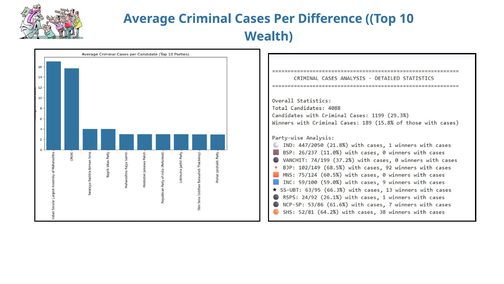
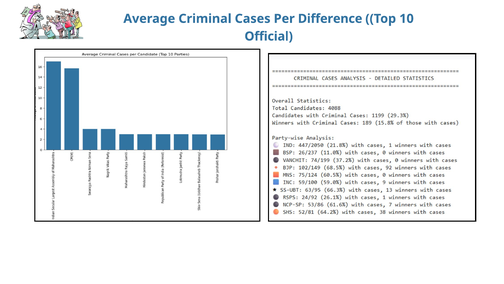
Wealth: Wealth -> Official
